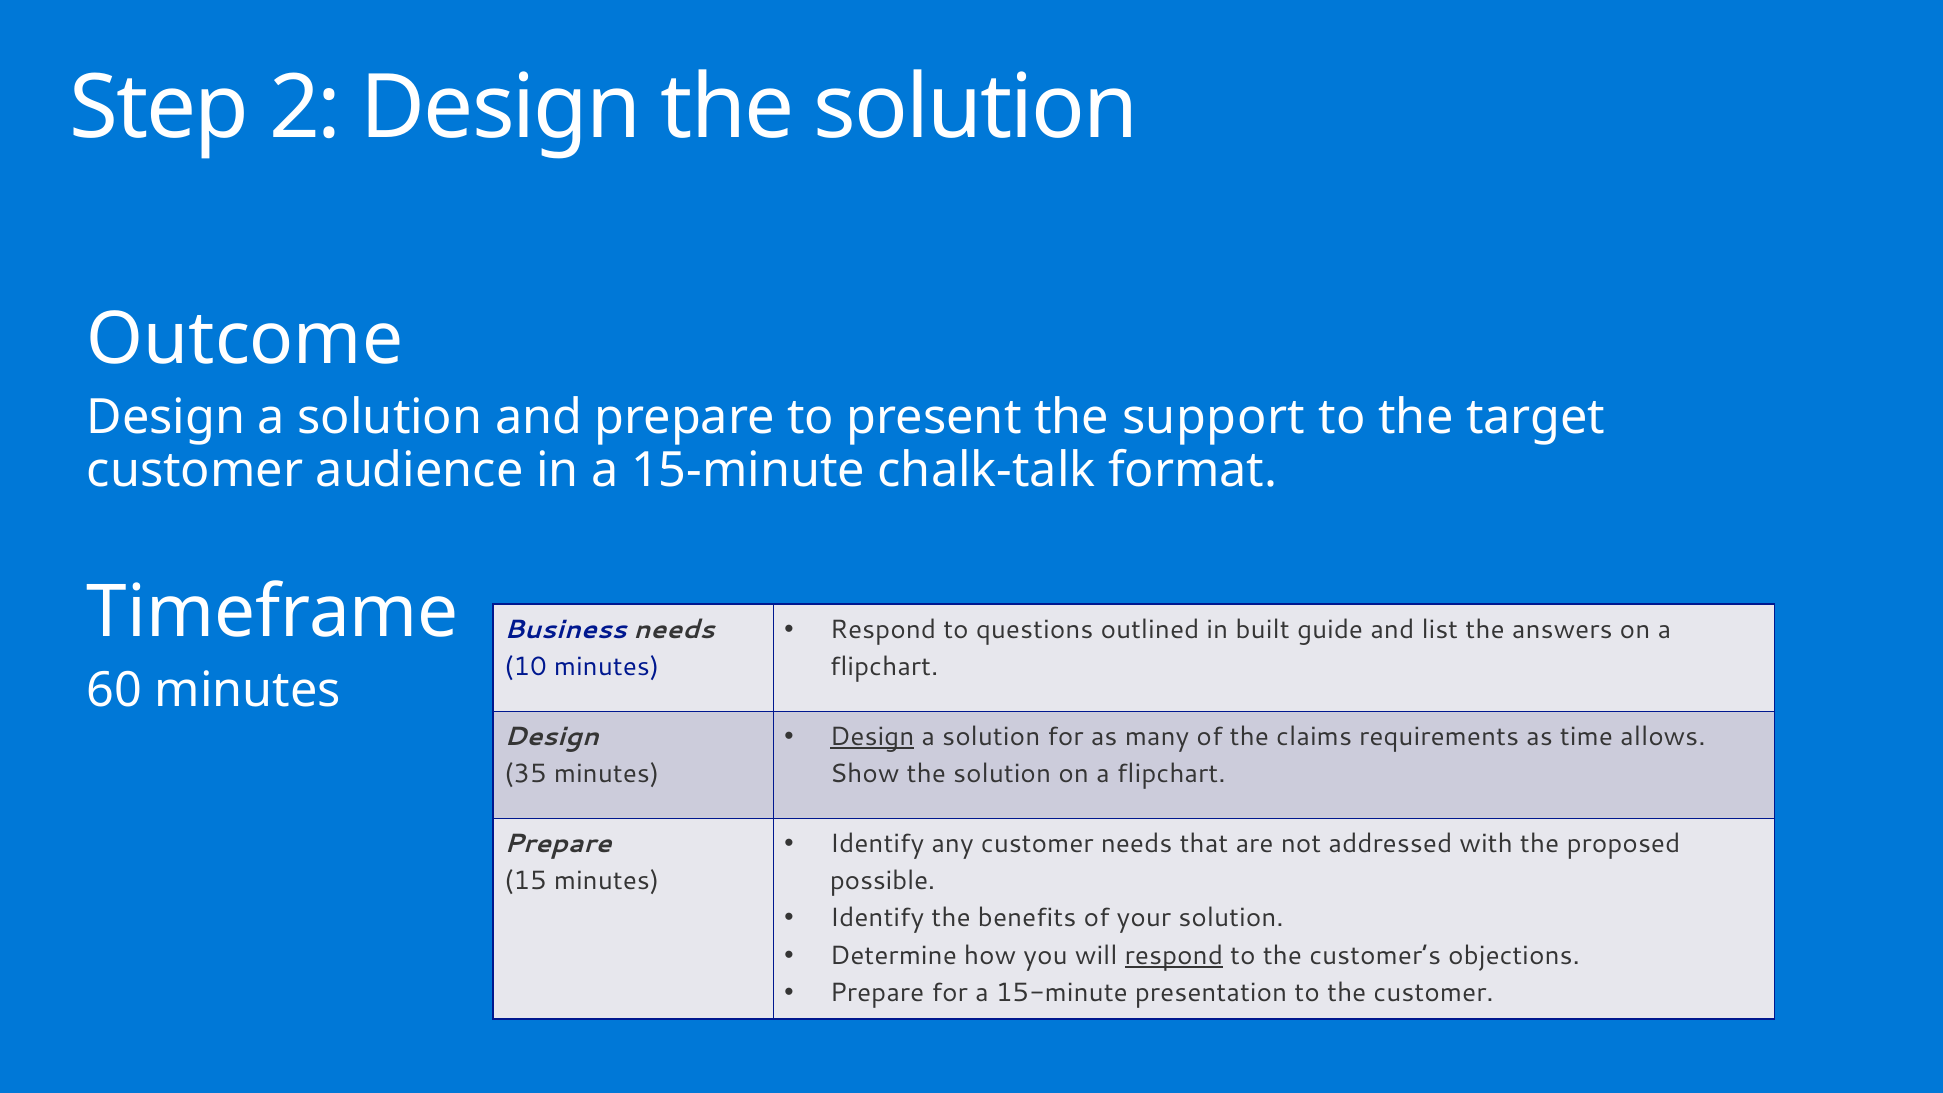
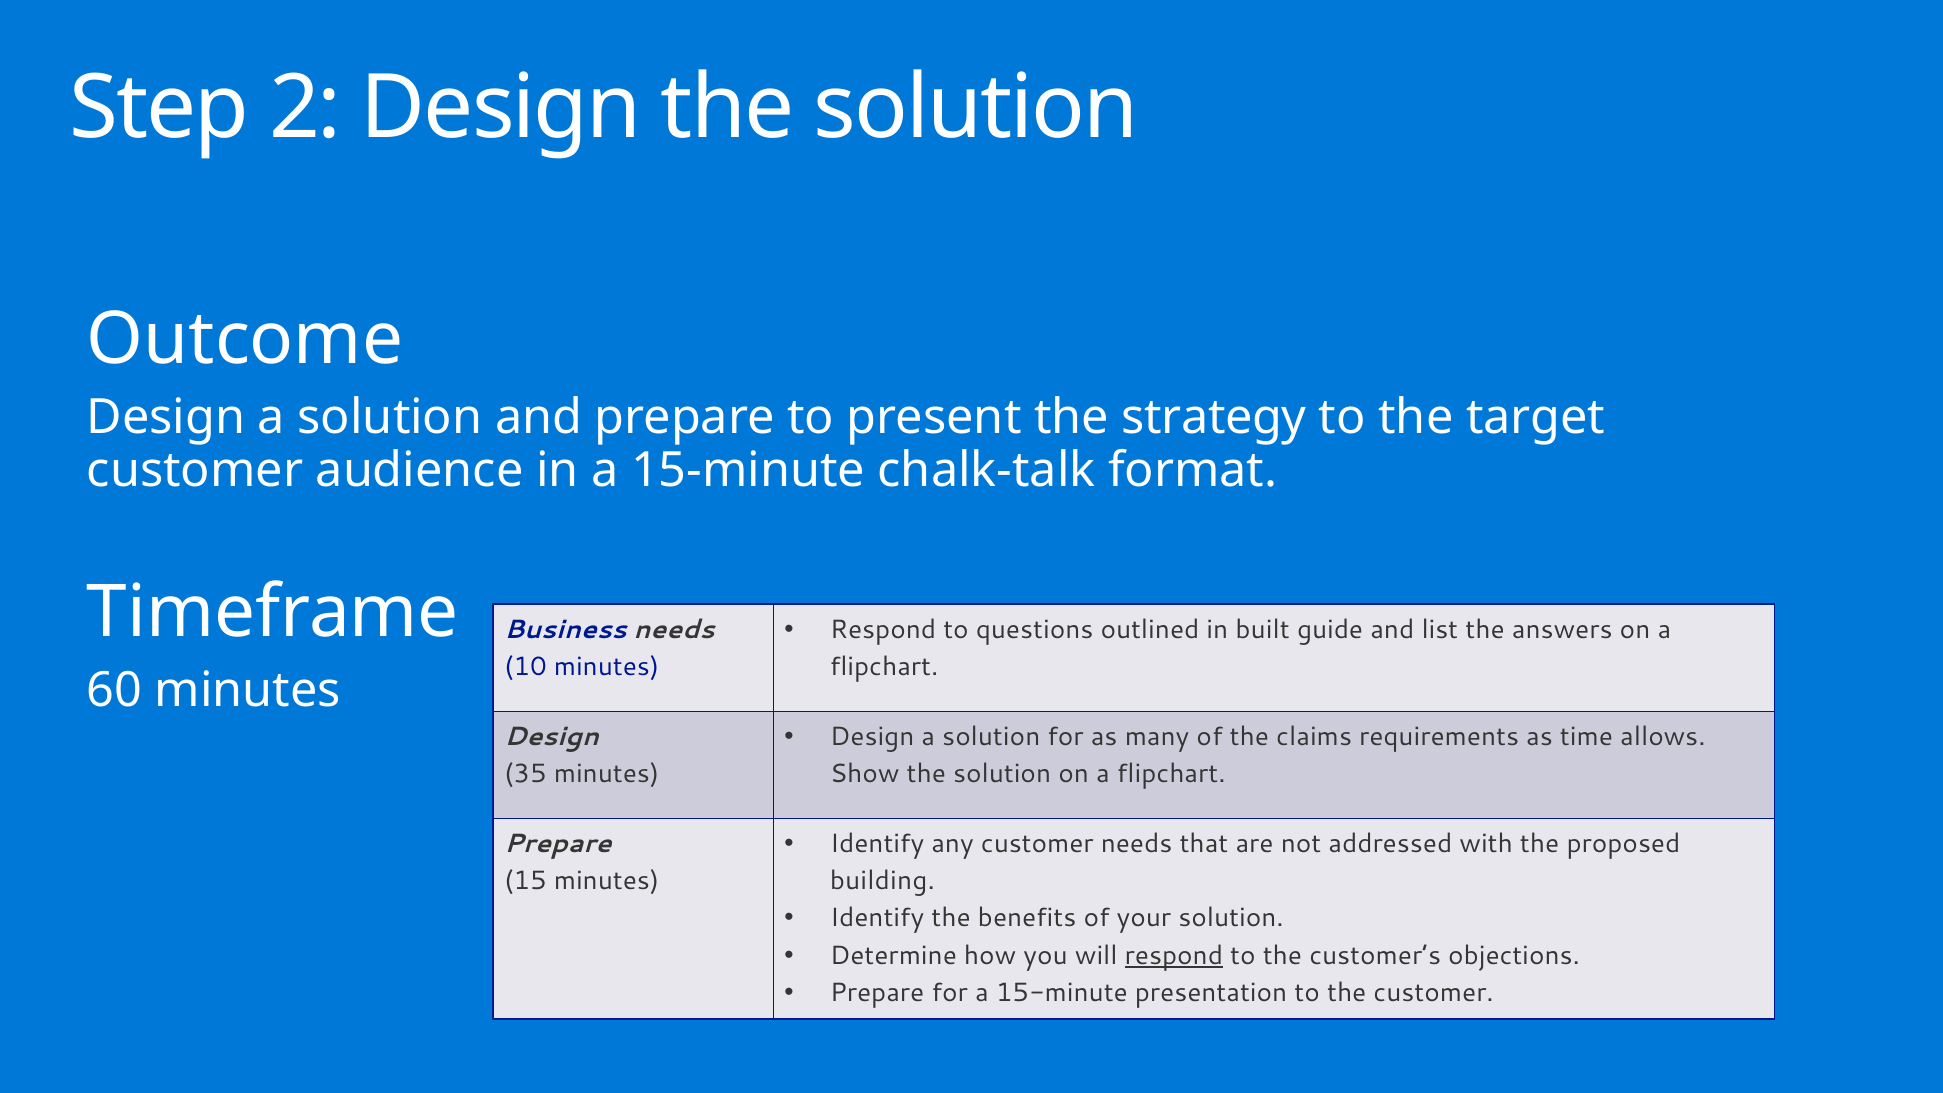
support: support -> strategy
Design at (872, 737) underline: present -> none
possible: possible -> building
